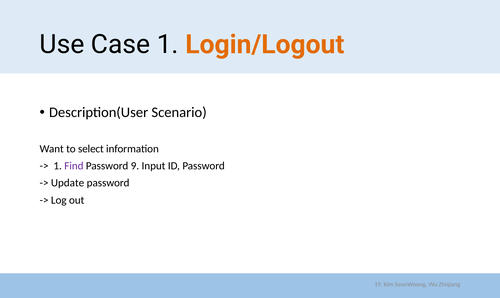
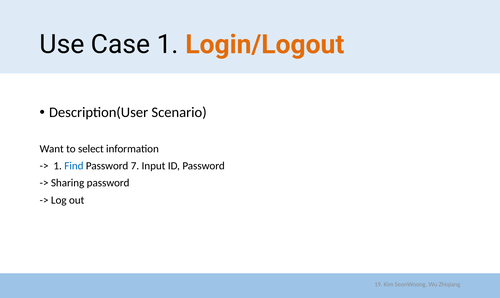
Find colour: purple -> blue
9: 9 -> 7
Update: Update -> Sharing
